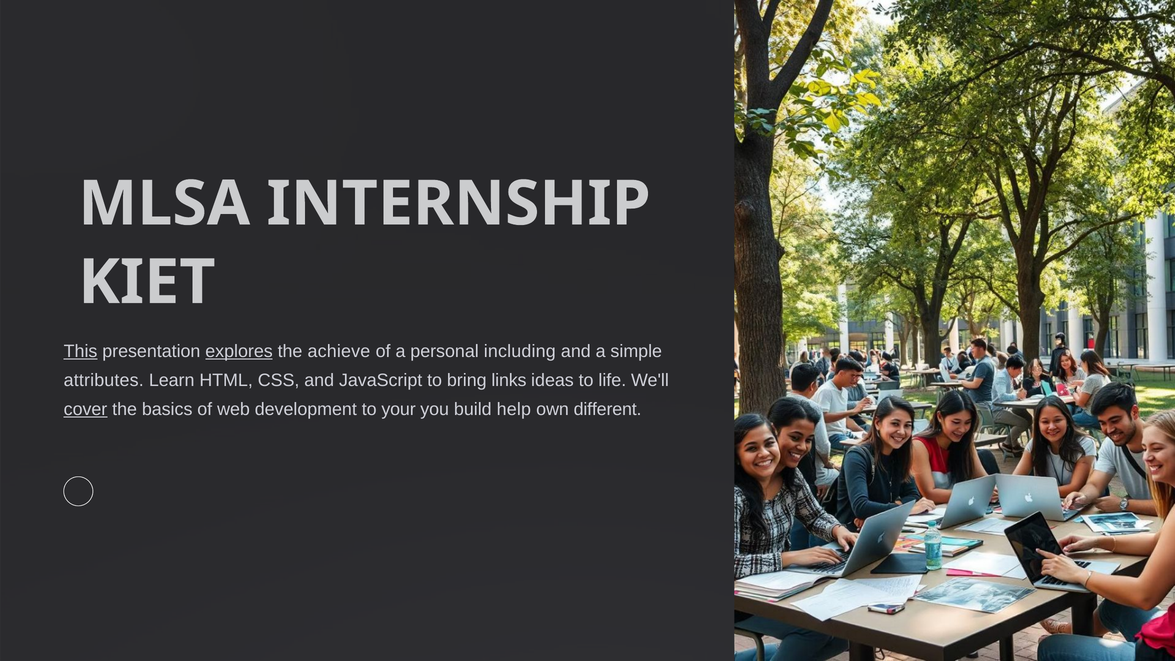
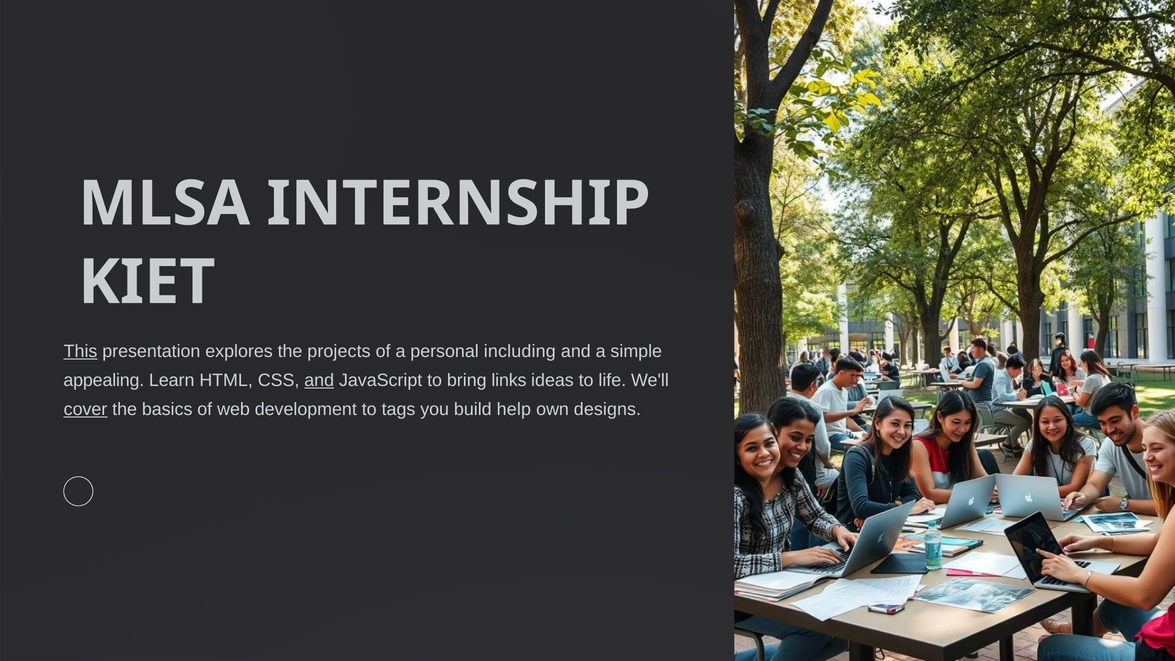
explores underline: present -> none
achieve: achieve -> projects
attributes: attributes -> appealing
and at (319, 380) underline: none -> present
your: your -> tags
different: different -> designs
